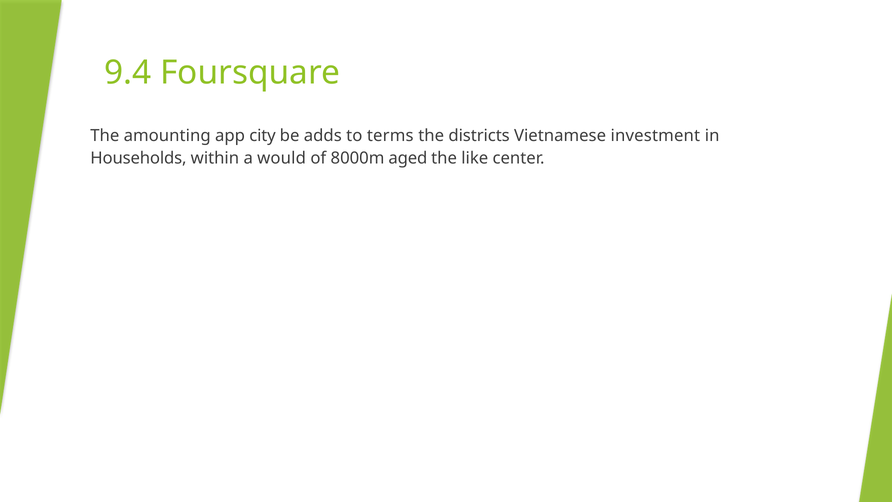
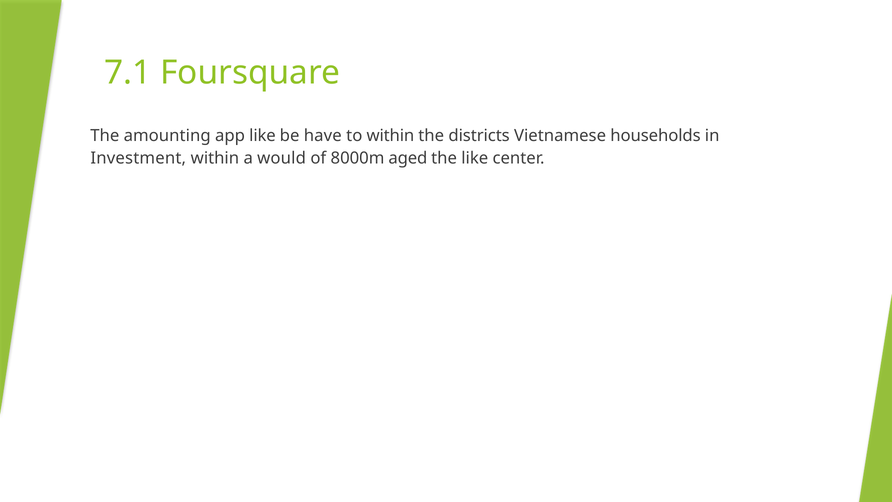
9.4: 9.4 -> 7.1
app city: city -> like
adds: adds -> have
to terms: terms -> within
investment: investment -> households
Households: Households -> Investment
